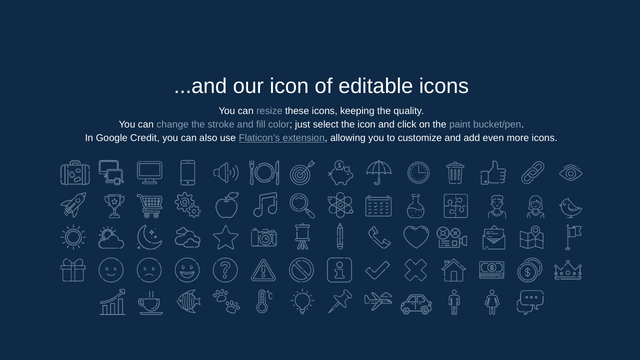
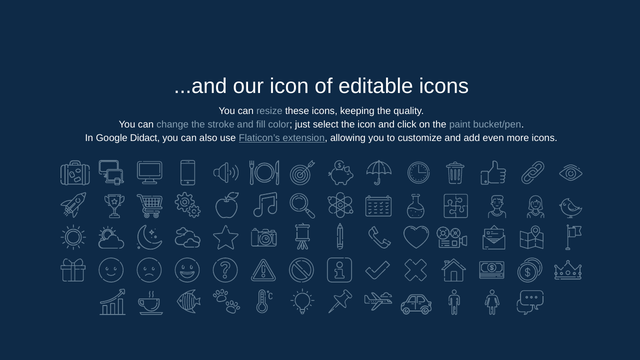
Credit: Credit -> Didact
